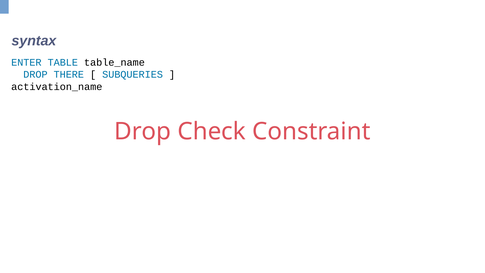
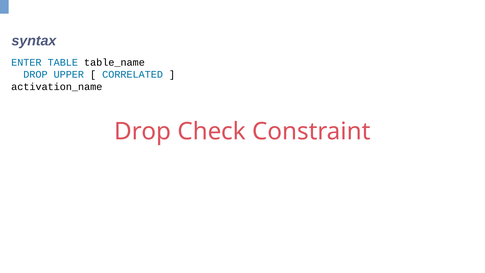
THERE: THERE -> UPPER
SUBQUERIES: SUBQUERIES -> CORRELATED
